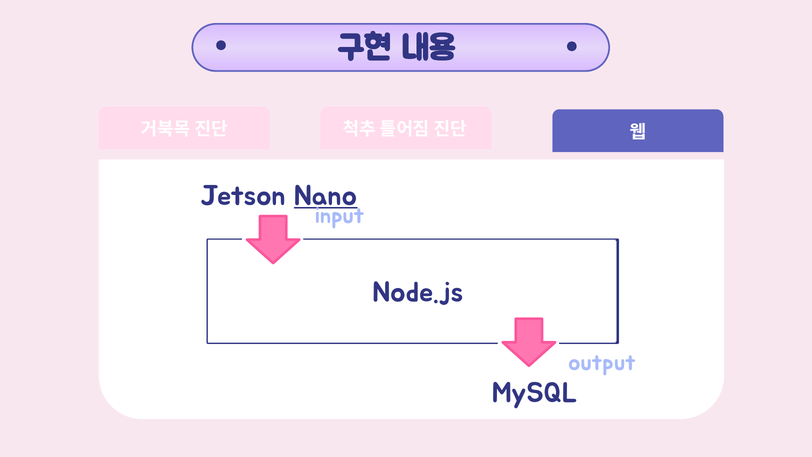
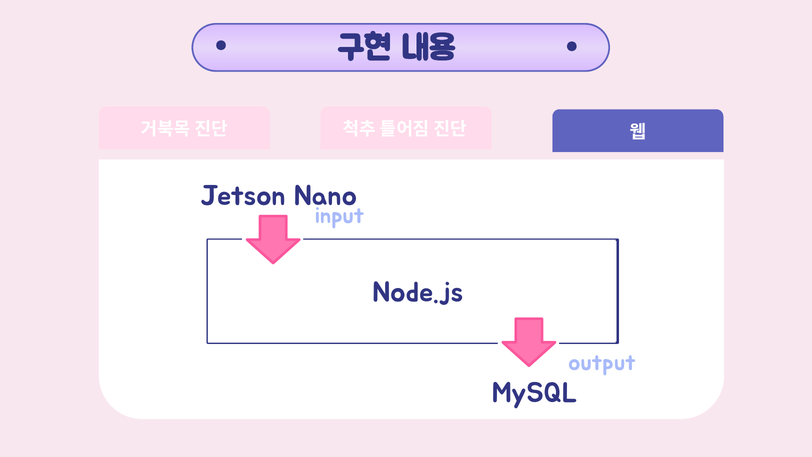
Nano underline: present -> none
